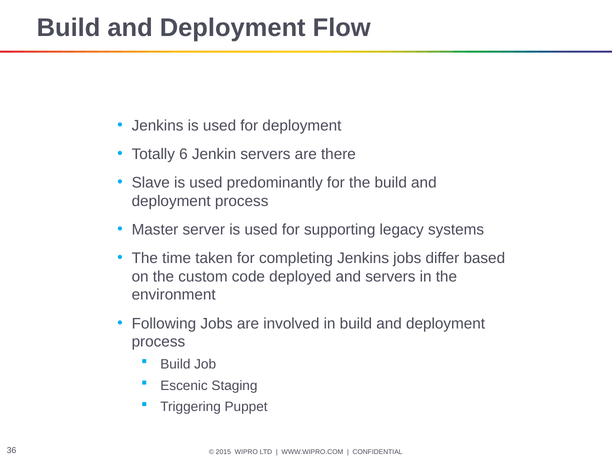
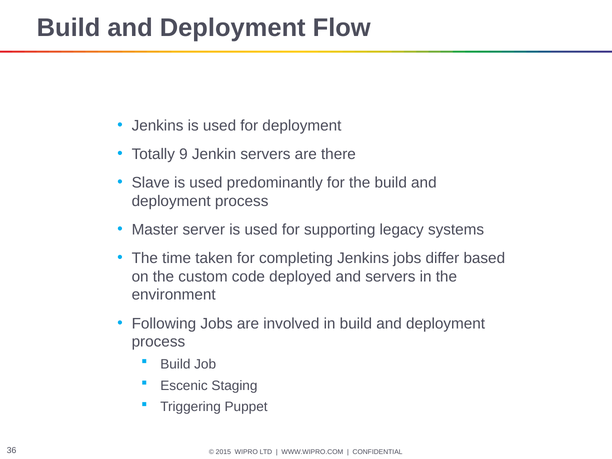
6: 6 -> 9
